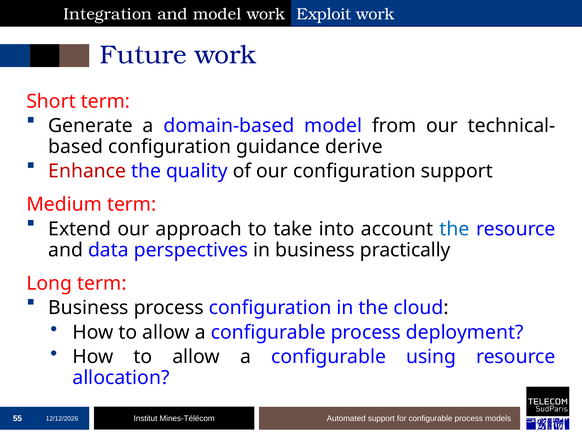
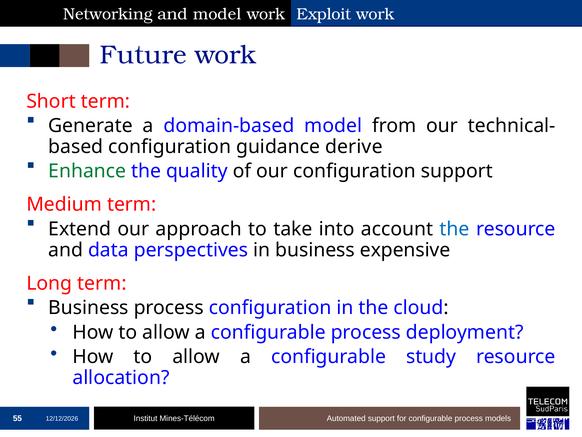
Integration: Integration -> Networking
Enhance colour: red -> green
practically: practically -> expensive
using: using -> study
